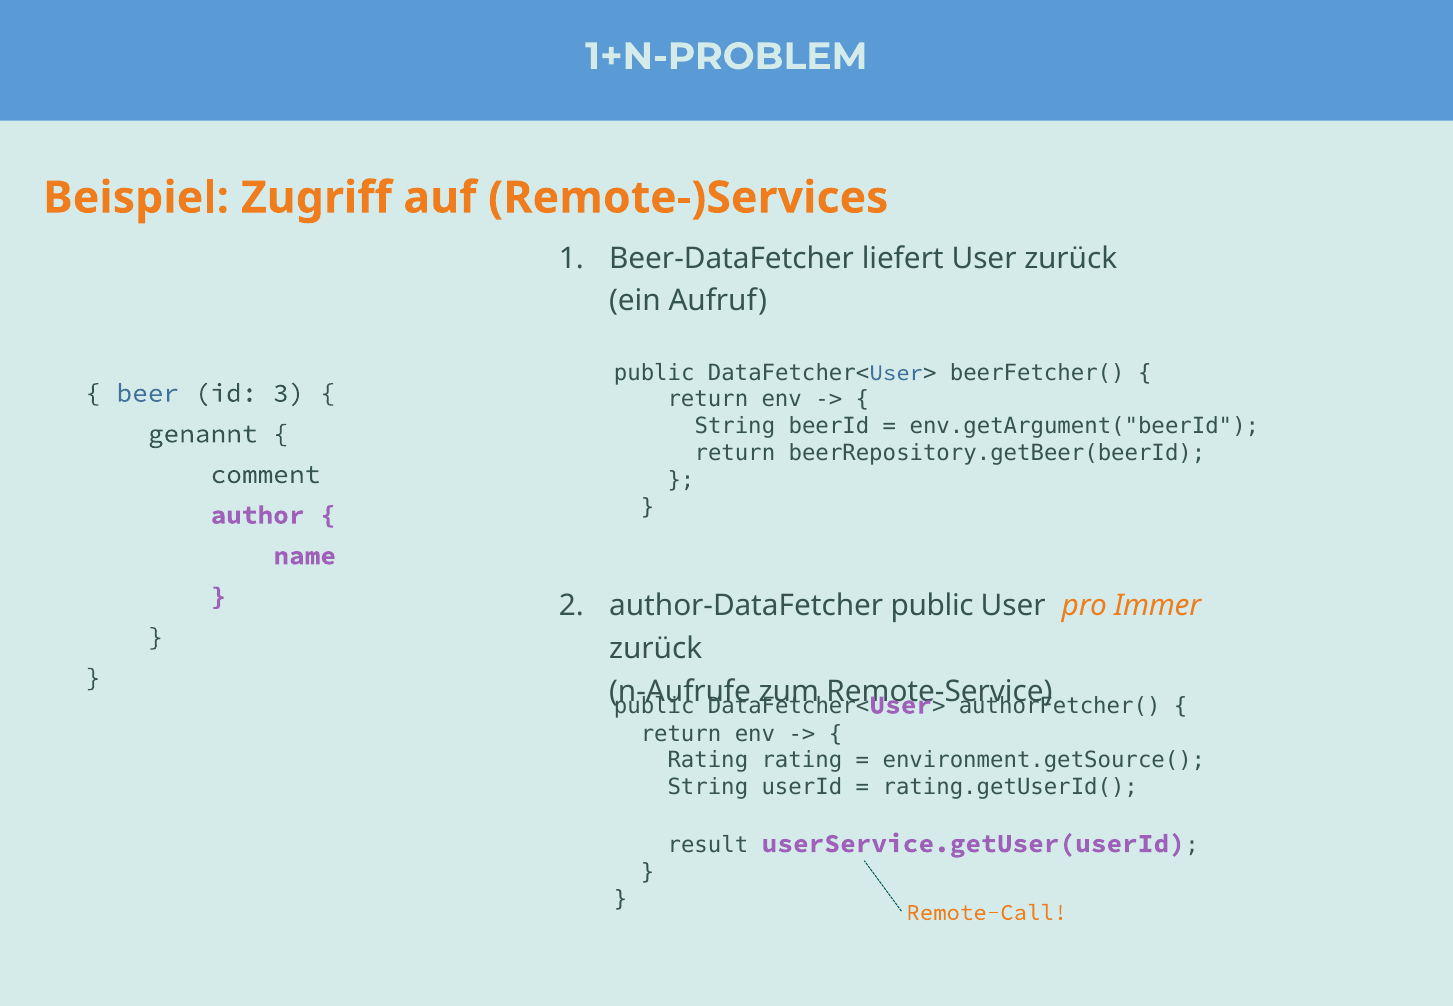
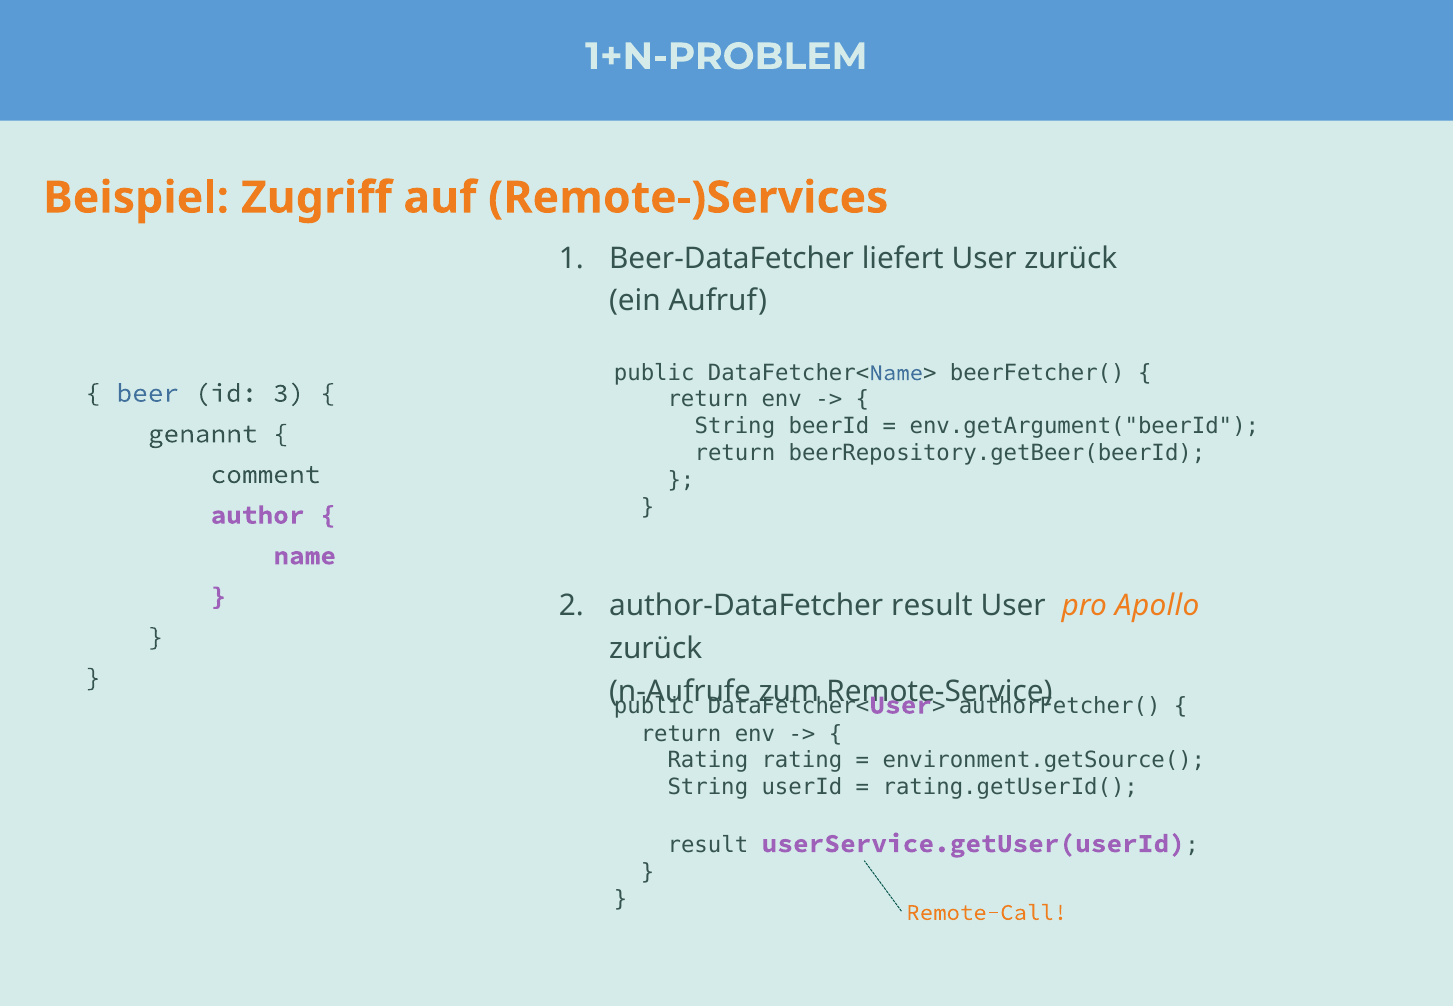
User at (896, 373): User -> Name
author-DataFetcher public: public -> result
Immer: Immer -> Apollo
